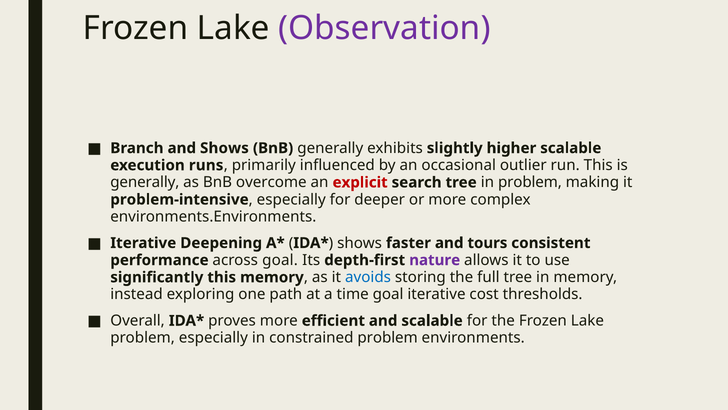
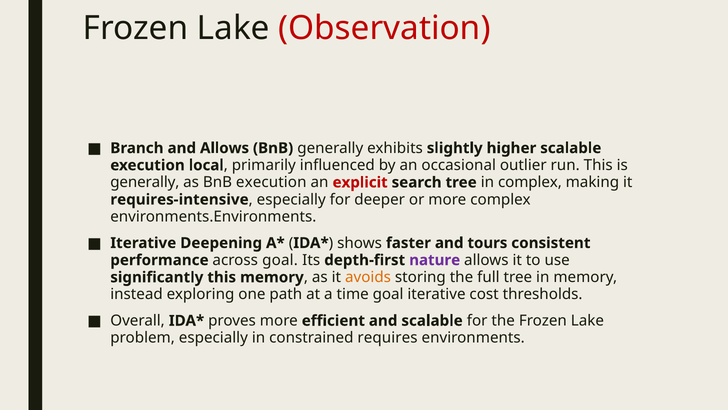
Observation colour: purple -> red
and Shows: Shows -> Allows
runs: runs -> local
BnB overcome: overcome -> execution
in problem: problem -> complex
problem-intensive: problem-intensive -> requires-intensive
avoids colour: blue -> orange
constrained problem: problem -> requires
